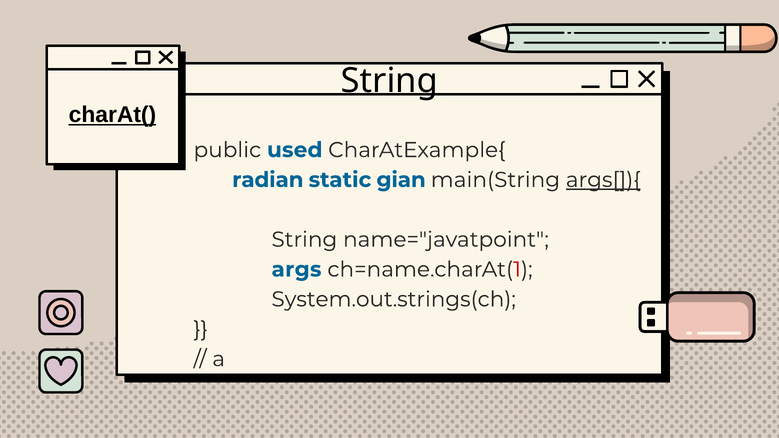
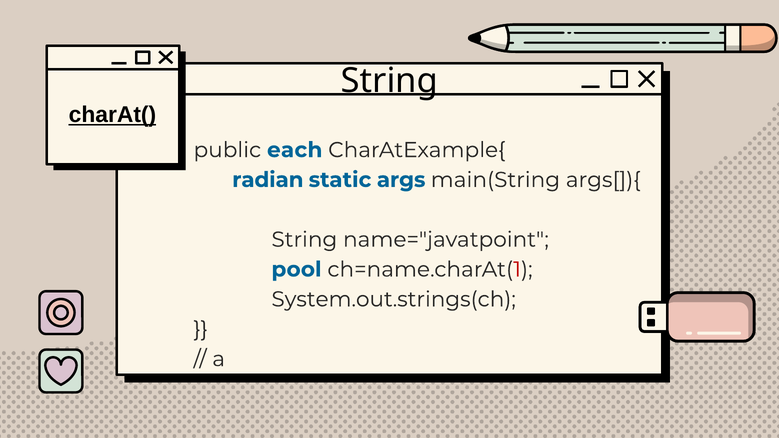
used: used -> each
gian: gian -> args
args[]){ underline: present -> none
args: args -> pool
